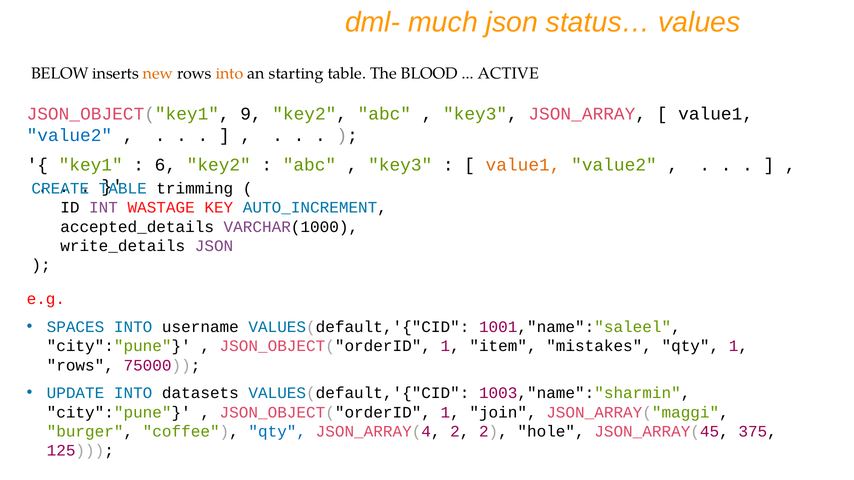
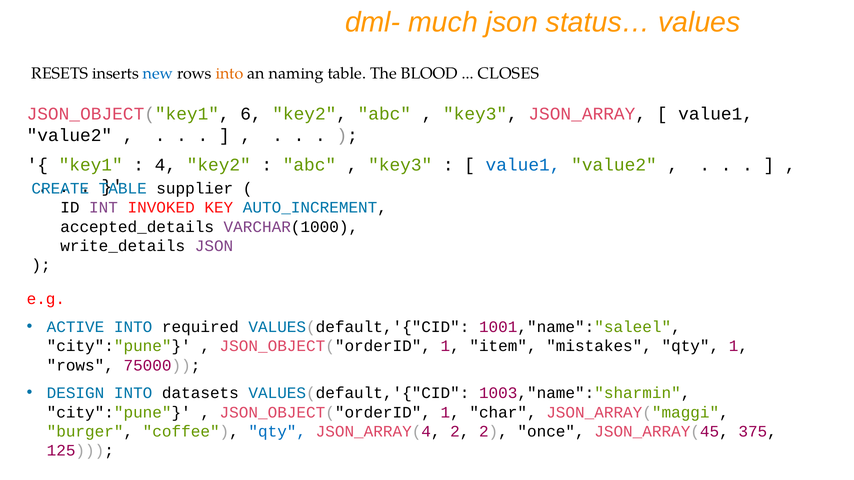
BELOW: BELOW -> RESETS
new colour: orange -> blue
starting: starting -> naming
ACTIVE: ACTIVE -> CLOSES
9: 9 -> 6
value2 at (69, 135) colour: blue -> black
6: 6 -> 4
value1 at (523, 165) colour: orange -> blue
trimming: trimming -> supplier
WASTAGE: WASTAGE -> INVOKED
SPACES: SPACES -> ACTIVE
username: username -> required
UPDATE: UPDATE -> DESIGN
join: join -> char
hole: hole -> once
